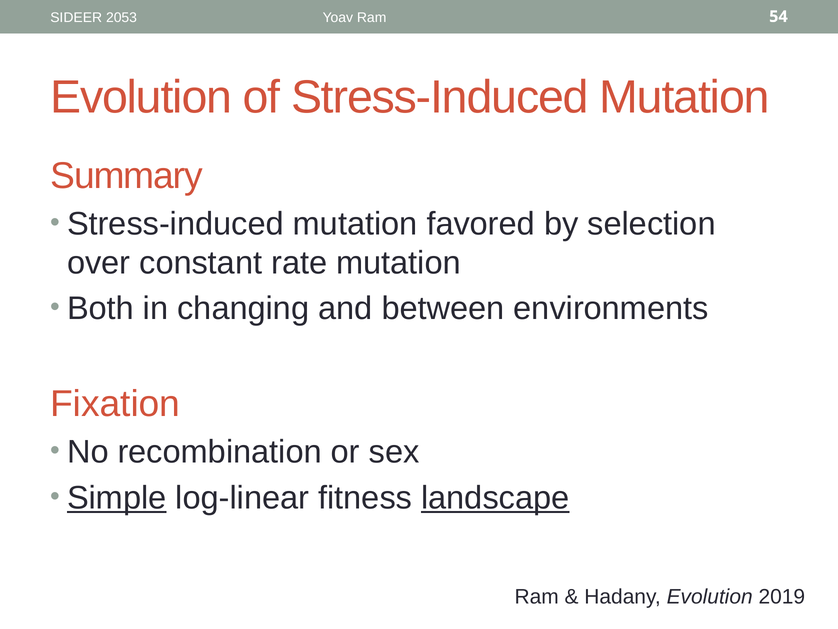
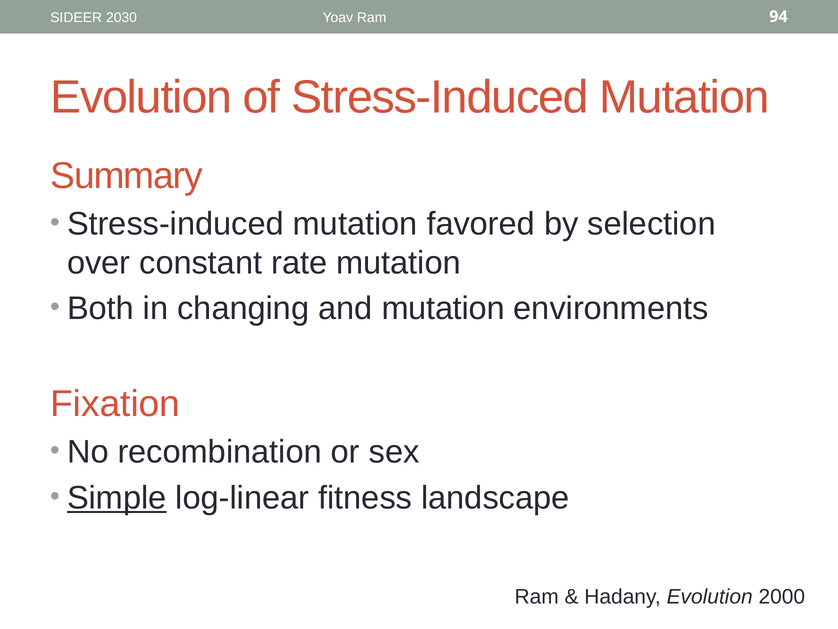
2053: 2053 -> 2030
54: 54 -> 94
and between: between -> mutation
landscape underline: present -> none
2019: 2019 -> 2000
